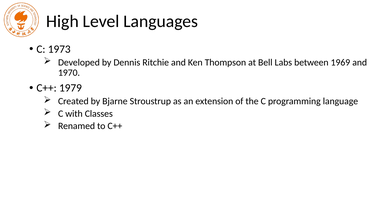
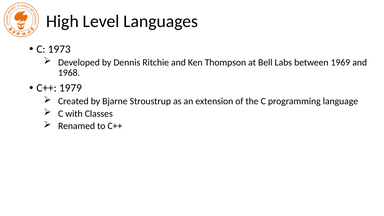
1970: 1970 -> 1968
